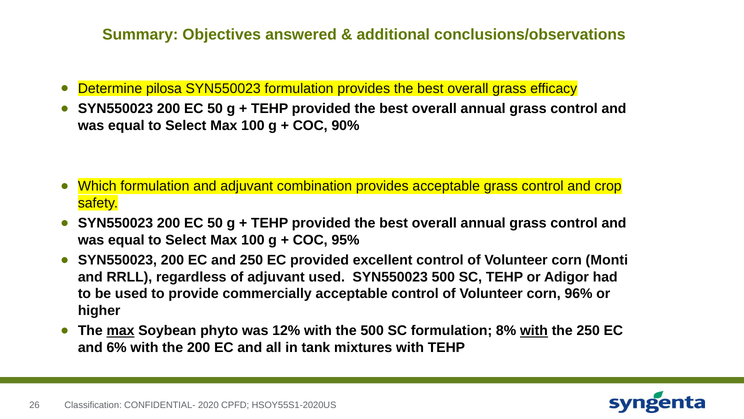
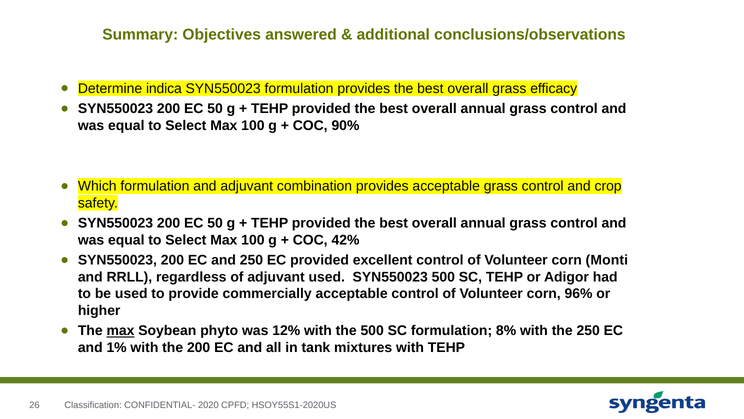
pilosa: pilosa -> indica
95%: 95% -> 42%
with at (534, 330) underline: present -> none
6%: 6% -> 1%
